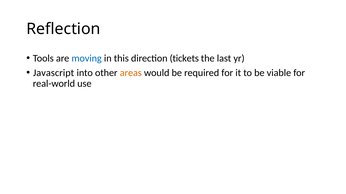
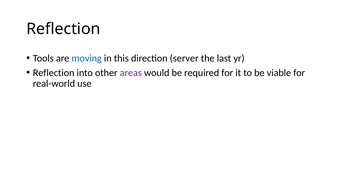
tickets: tickets -> server
Javascript at (54, 73): Javascript -> Reflection
areas colour: orange -> purple
